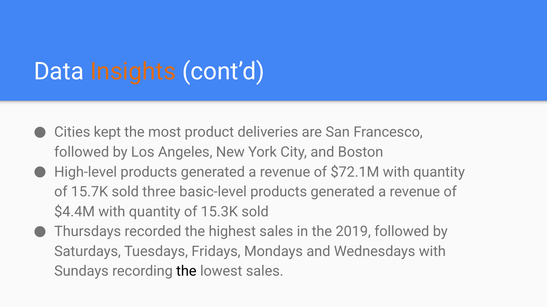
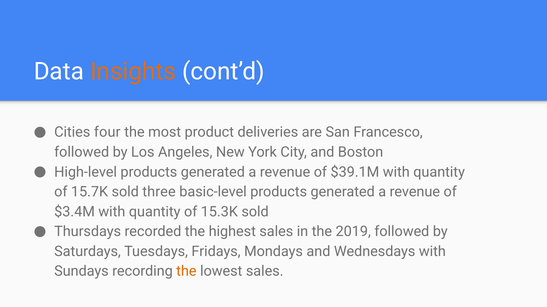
kept: kept -> four
$72.1M: $72.1M -> $39.1M
$4.4M: $4.4M -> $3.4M
the at (186, 272) colour: black -> orange
